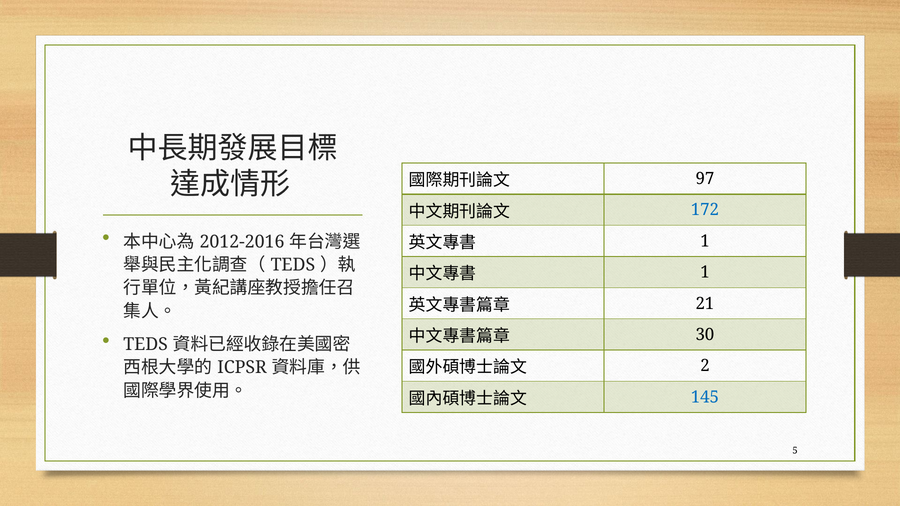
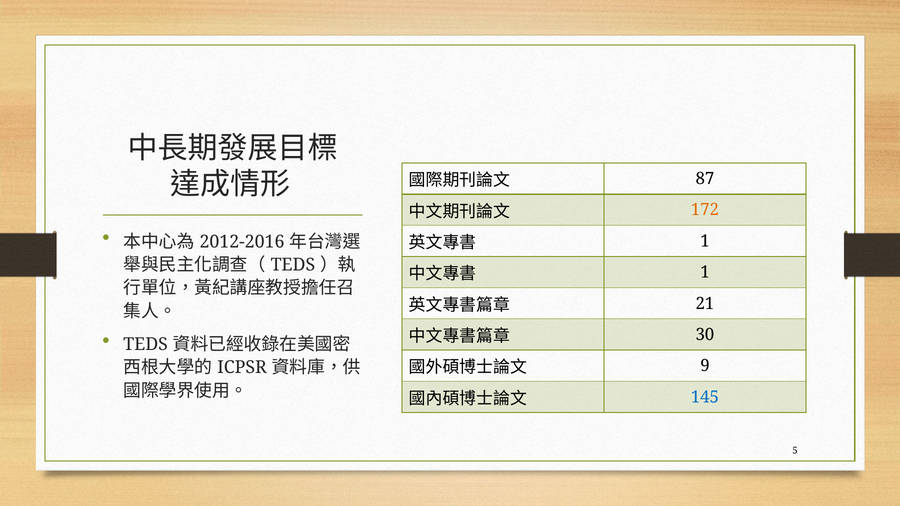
97: 97 -> 87
172 colour: blue -> orange
2: 2 -> 9
